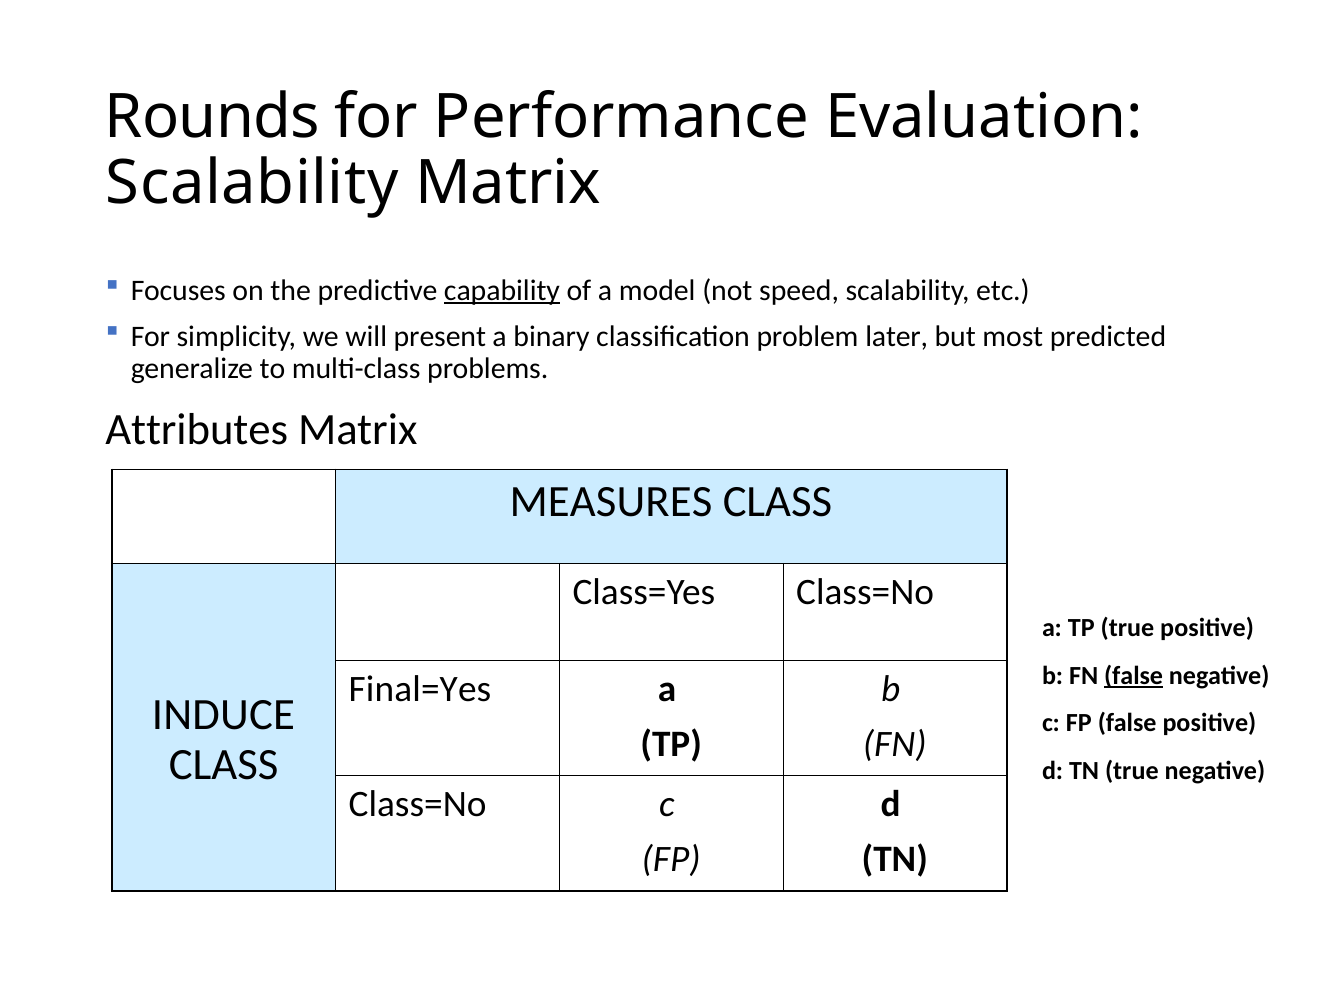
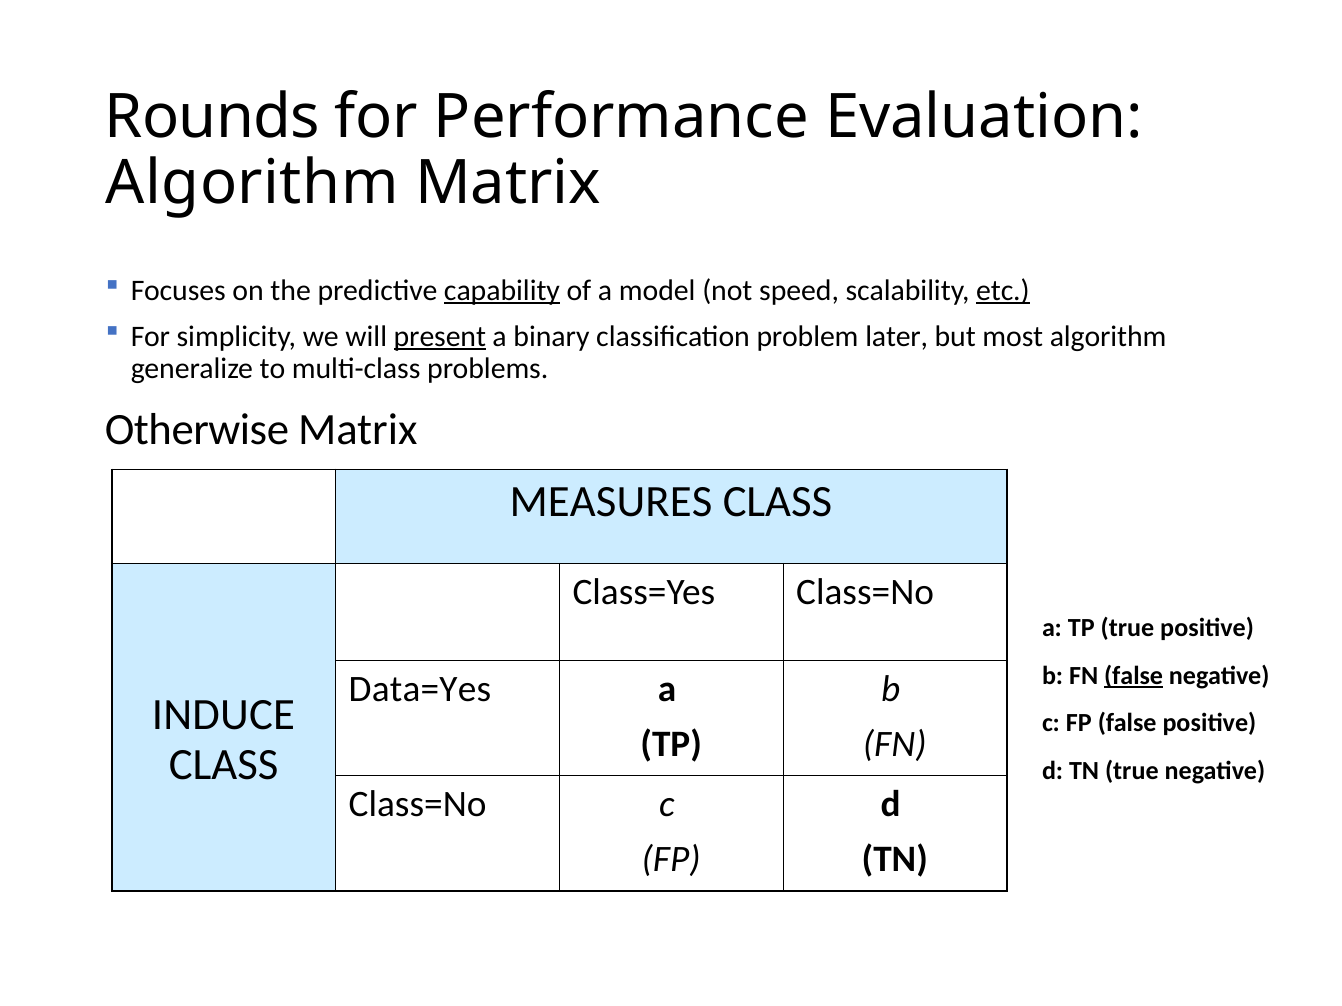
Scalability at (252, 184): Scalability -> Algorithm
etc underline: none -> present
present underline: none -> present
most predicted: predicted -> algorithm
Attributes: Attributes -> Otherwise
Final=Yes: Final=Yes -> Data=Yes
